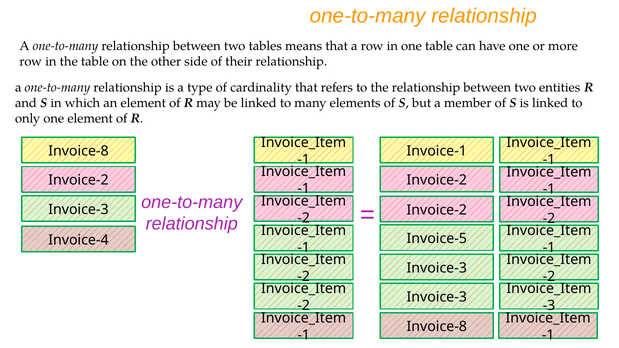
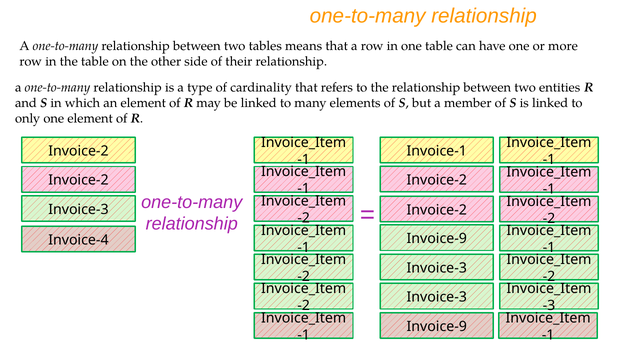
Invoice-8 at (78, 151): Invoice-8 -> Invoice-2
Invoice-5 at (437, 239): Invoice-5 -> Invoice-9
Invoice-8 at (437, 327): Invoice-8 -> Invoice-9
